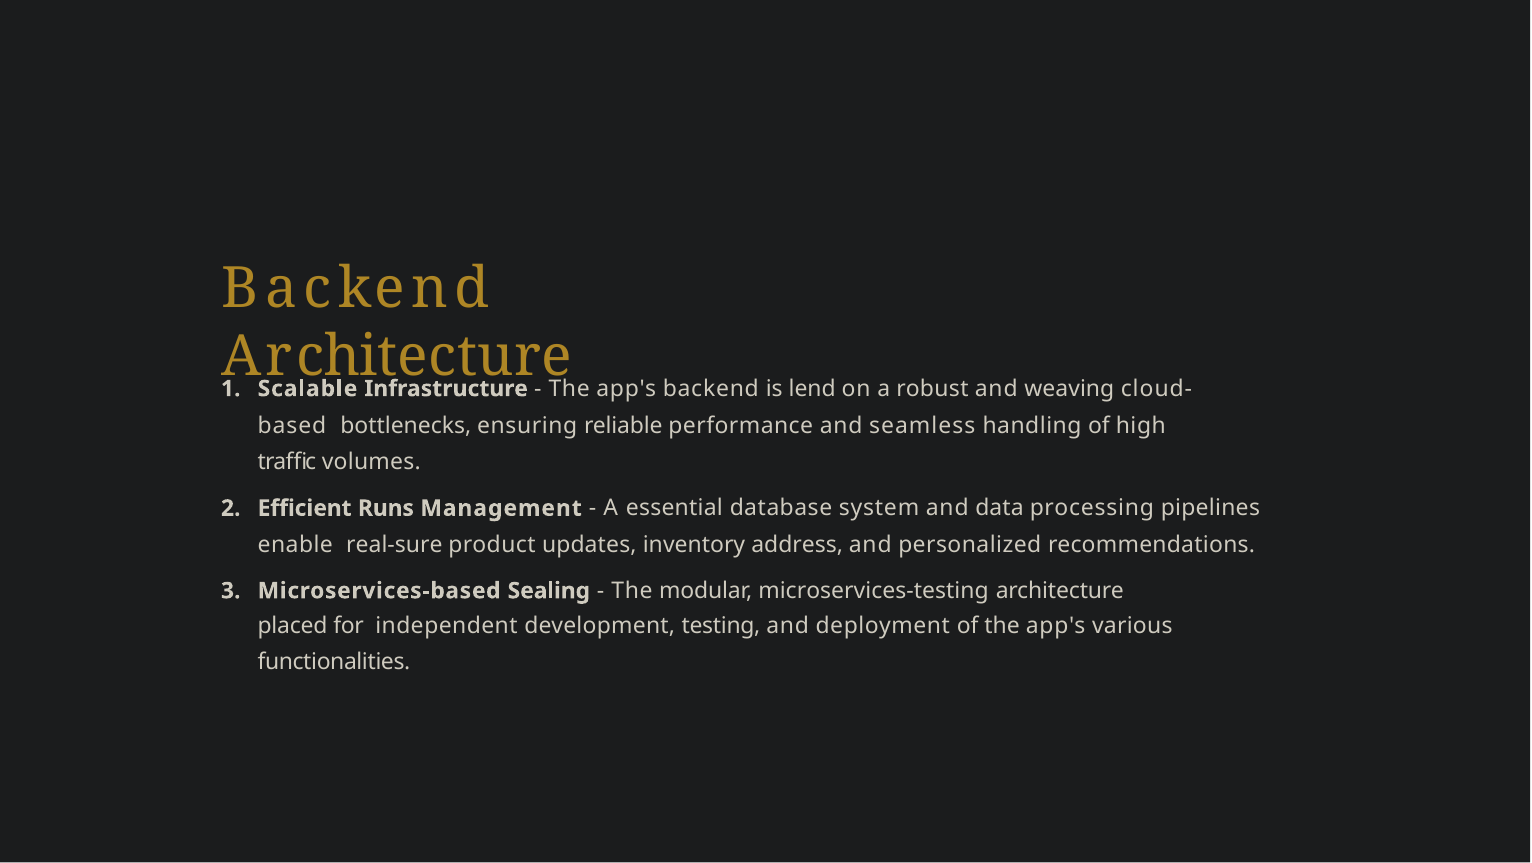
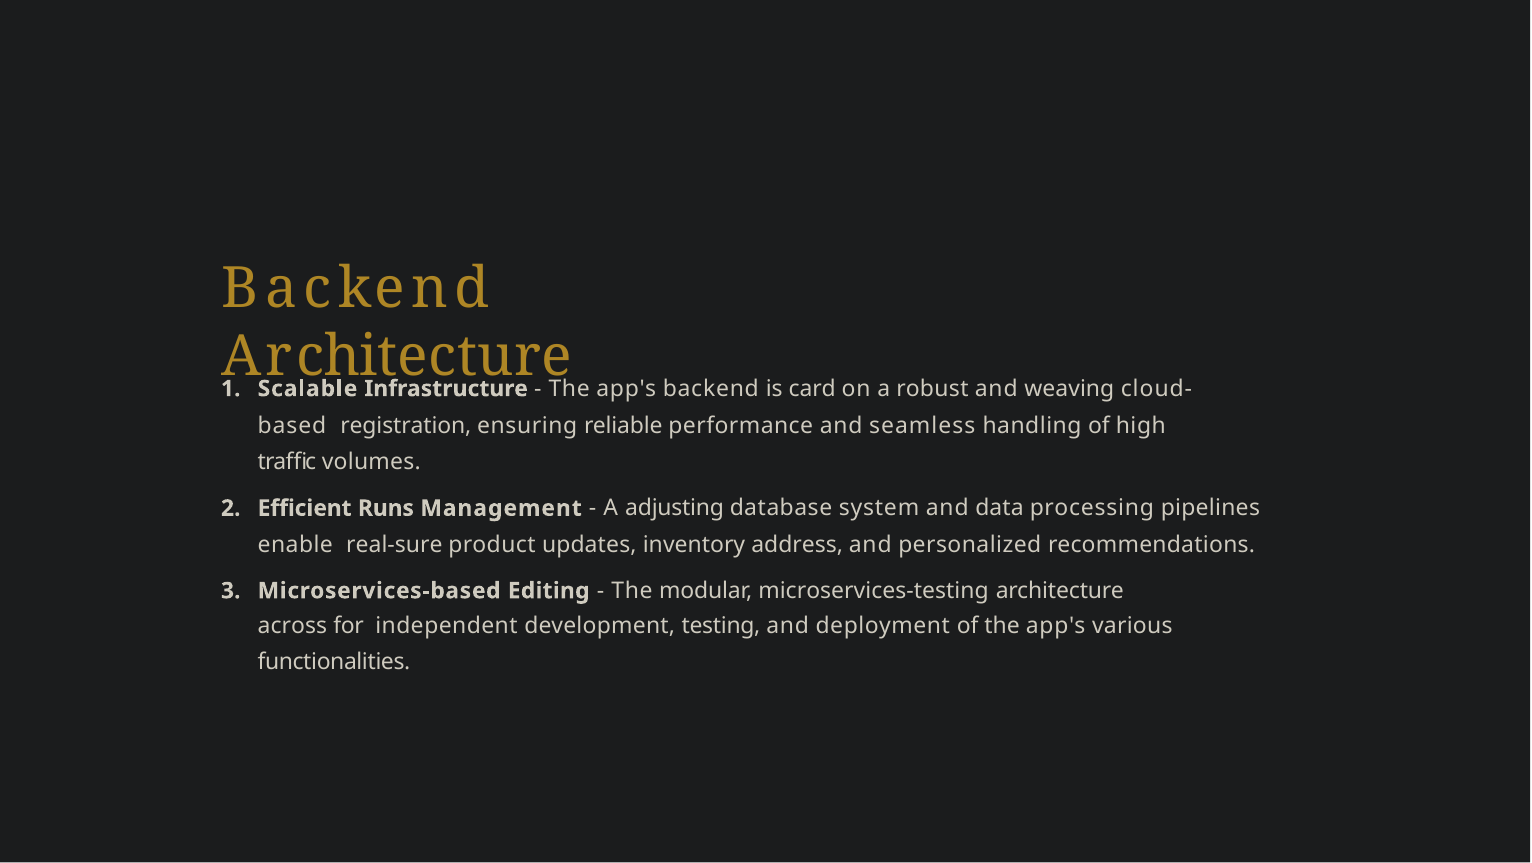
lend: lend -> card
bottlenecks: bottlenecks -> registration
essential: essential -> adjusting
Sealing: Sealing -> Editing
placed: placed -> across
